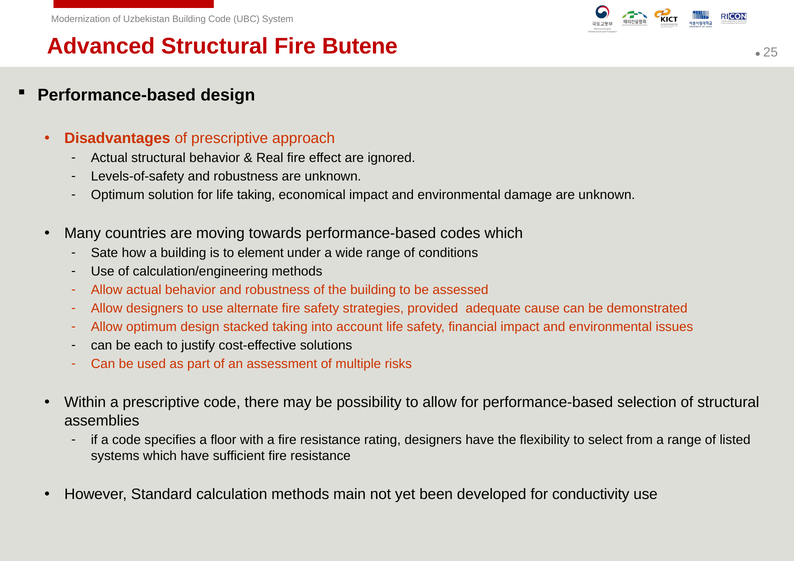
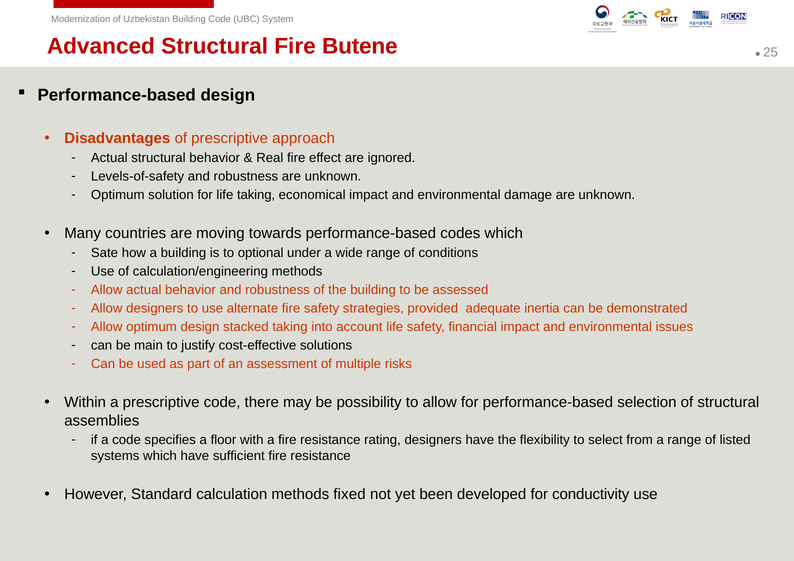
element: element -> optional
cause: cause -> inertia
each: each -> main
main: main -> fixed
